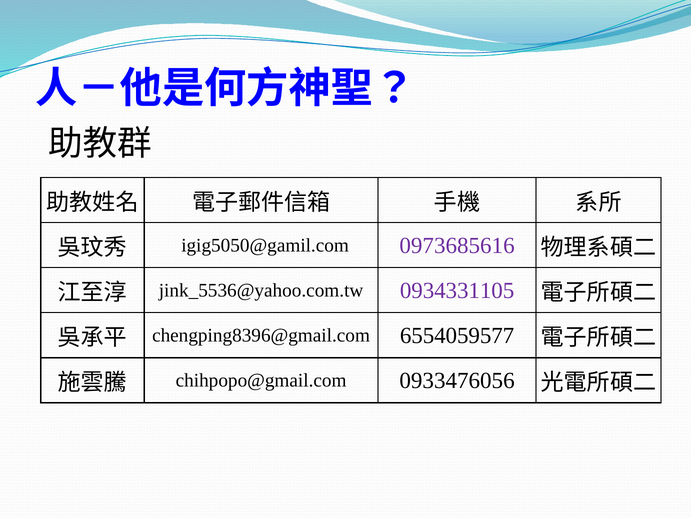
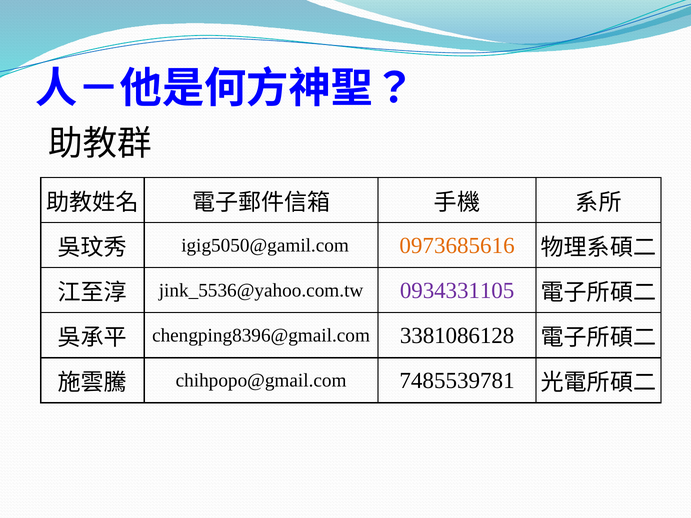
0973685616 colour: purple -> orange
6554059577: 6554059577 -> 3381086128
0933476056: 0933476056 -> 7485539781
